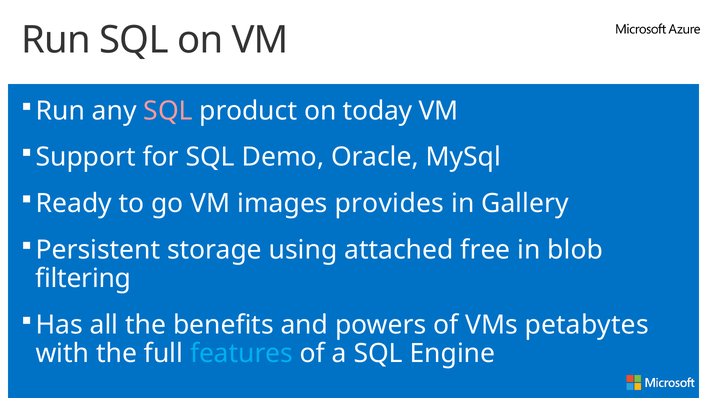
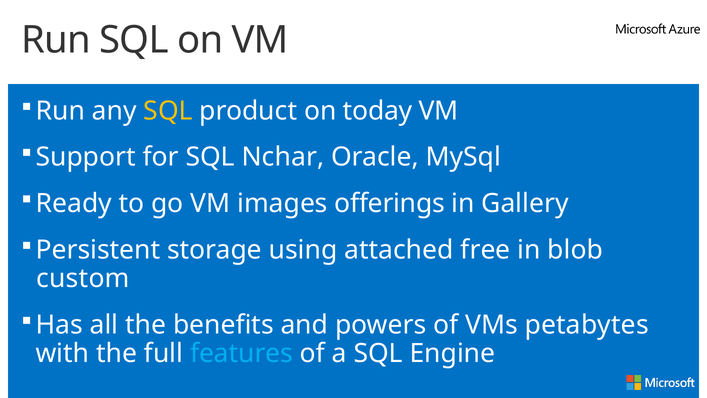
SQL at (168, 111) colour: pink -> yellow
Demo: Demo -> Nchar
provides: provides -> offerings
filtering: filtering -> custom
